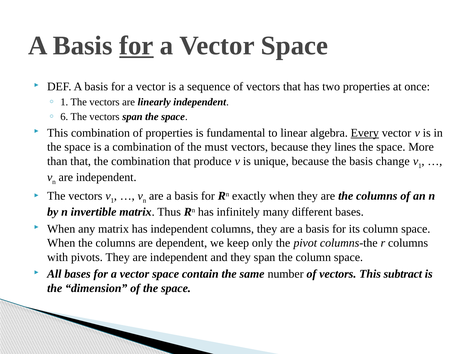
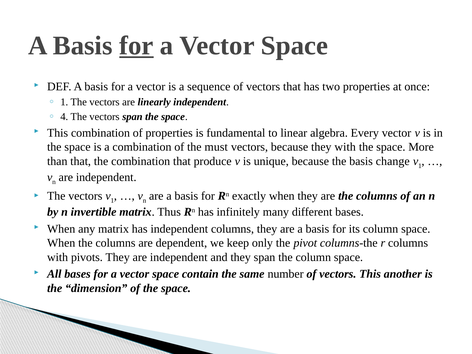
6: 6 -> 4
Every underline: present -> none
they lines: lines -> with
subtract: subtract -> another
